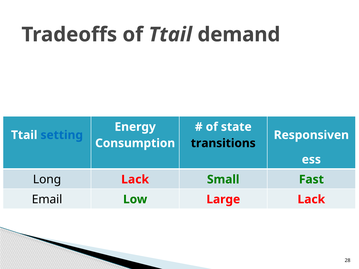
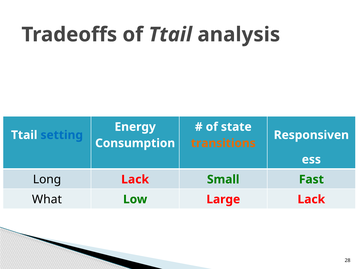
demand: demand -> analysis
transitions colour: black -> orange
Email: Email -> What
